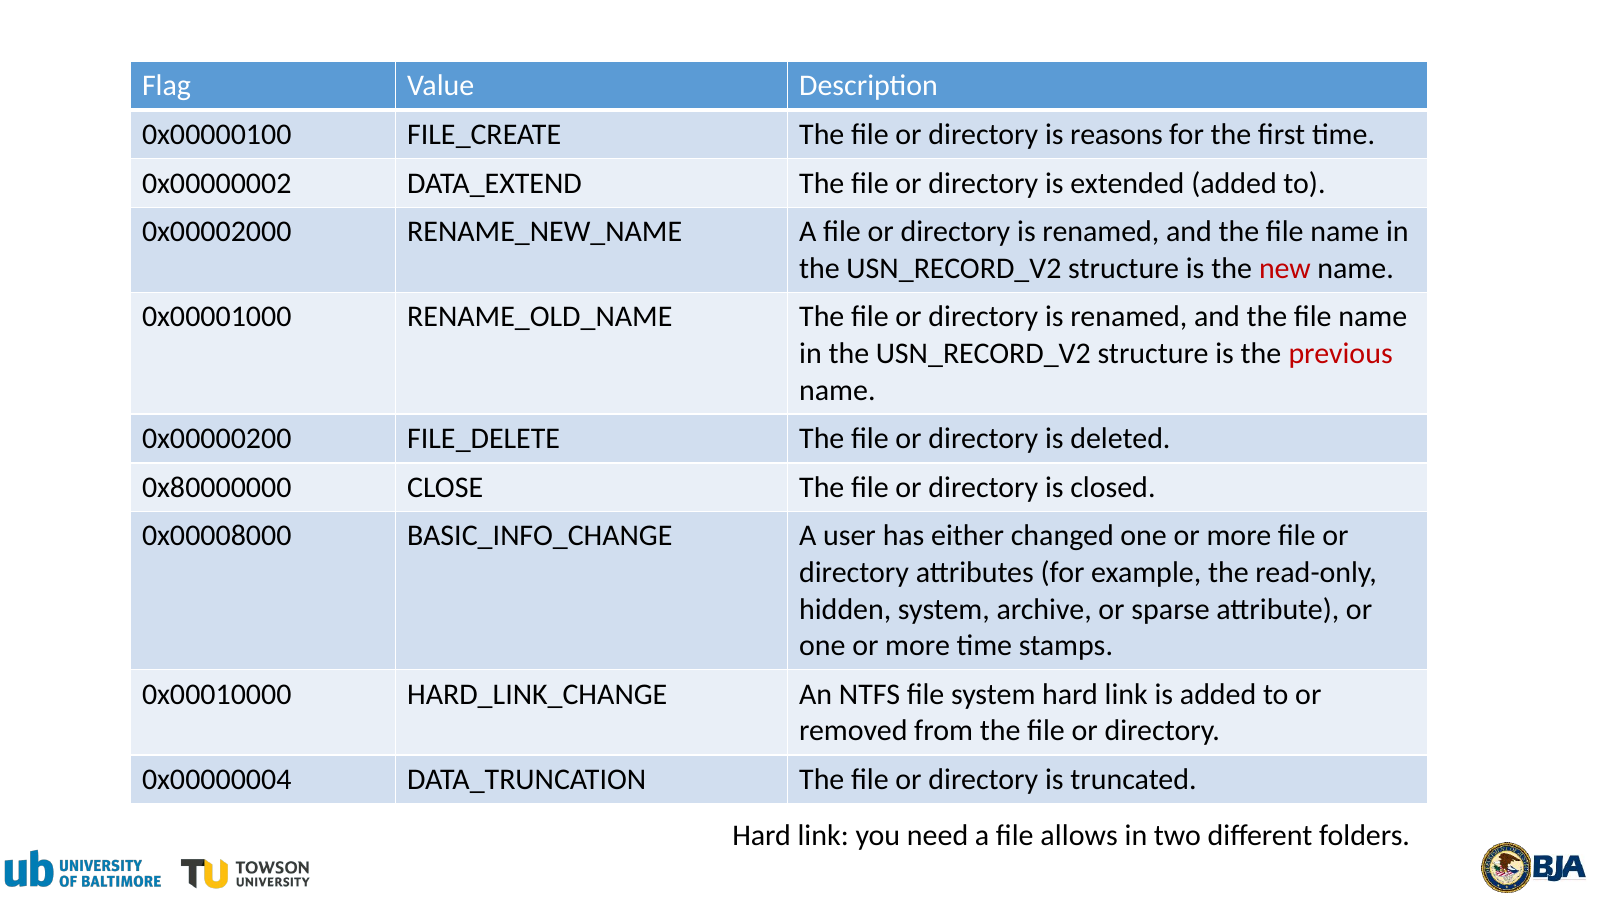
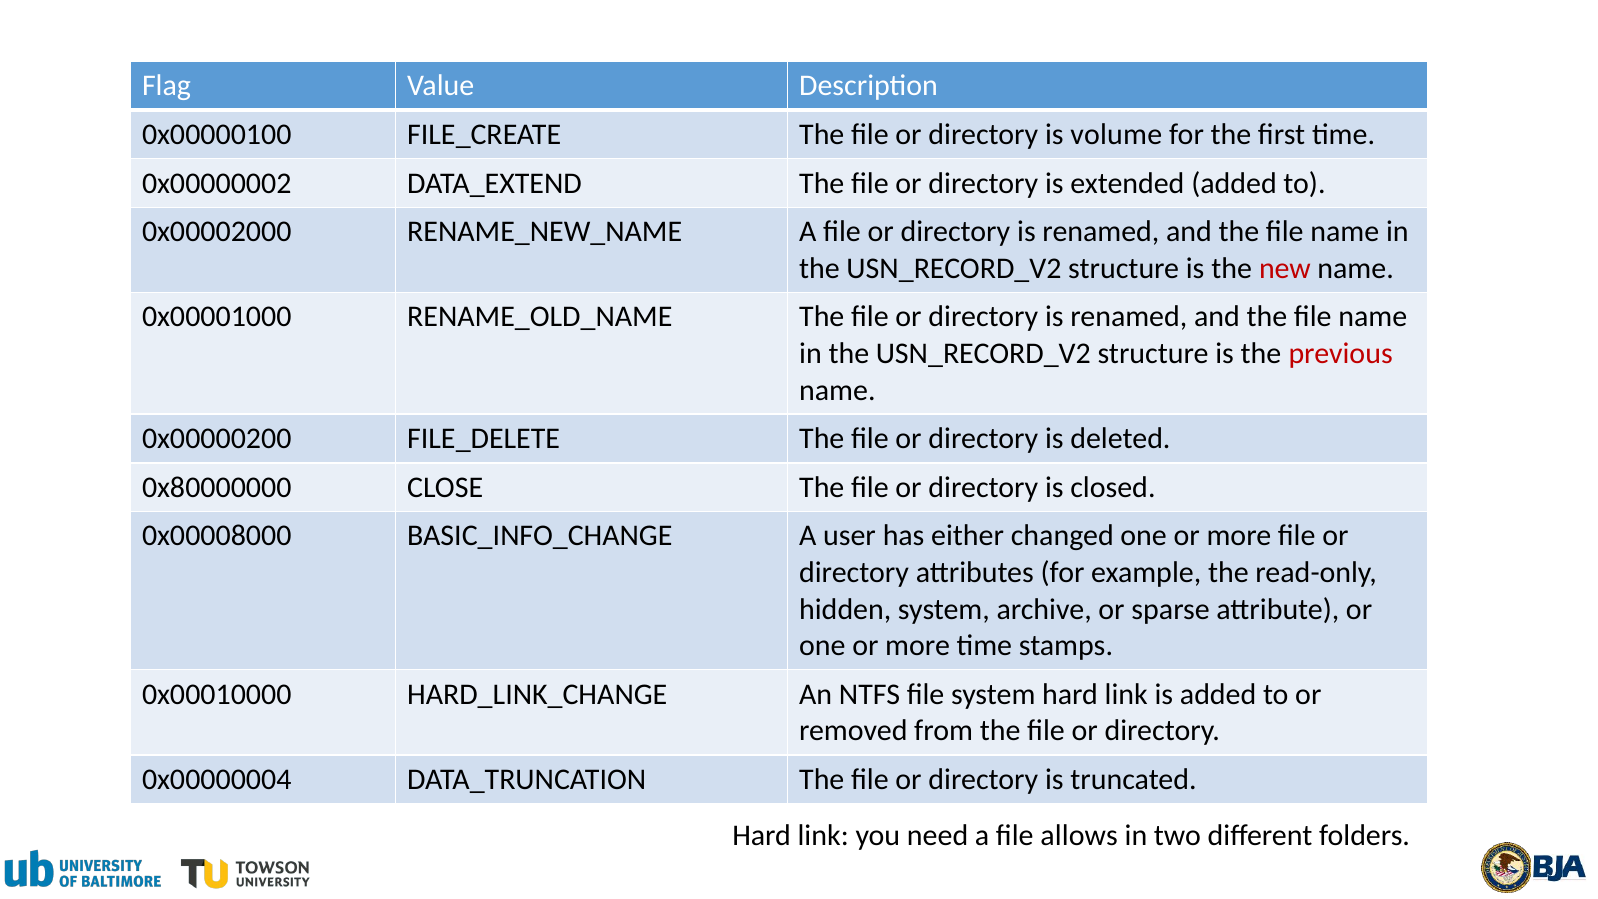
reasons: reasons -> volume
